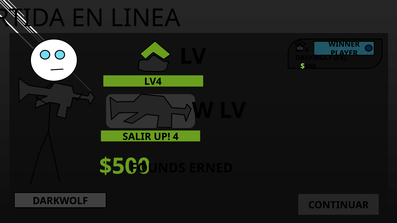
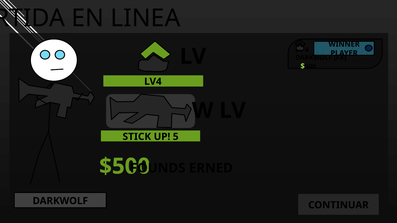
SALIR: SALIR -> STICK
UP 4: 4 -> 5
